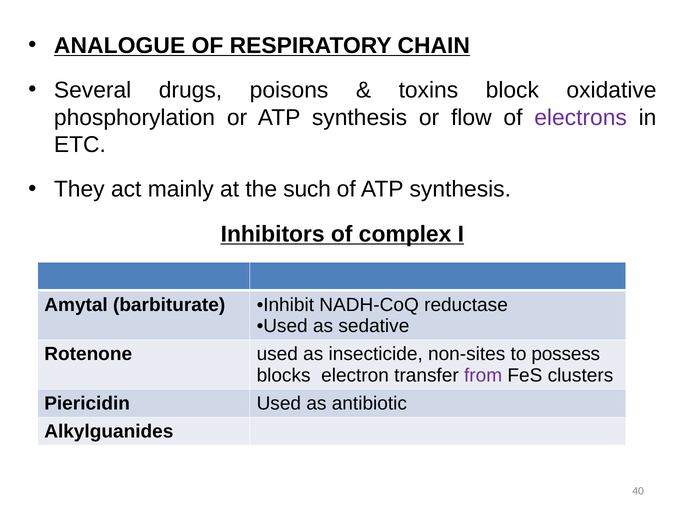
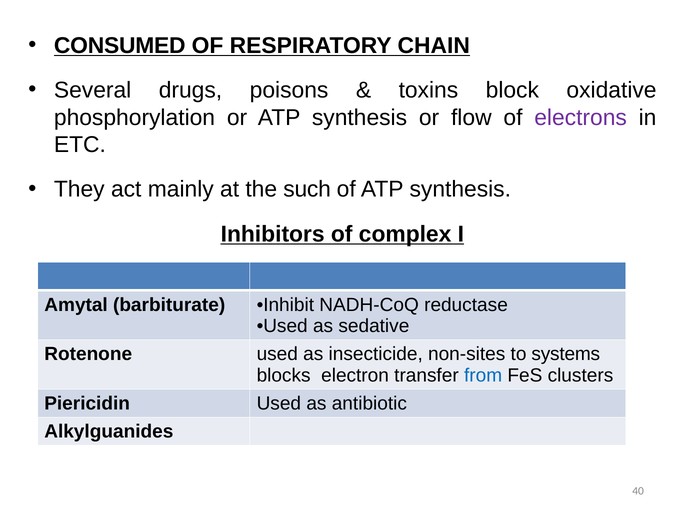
ANALOGUE: ANALOGUE -> CONSUMED
possess: possess -> systems
from colour: purple -> blue
